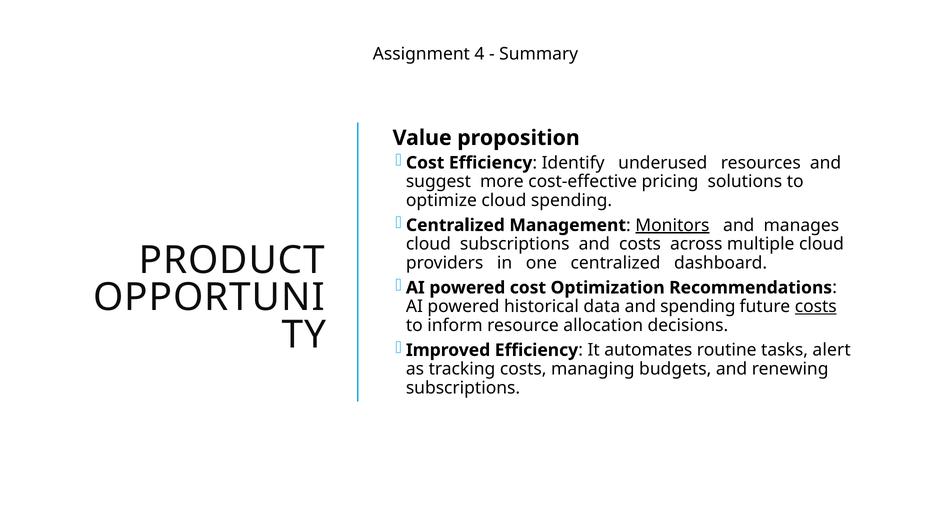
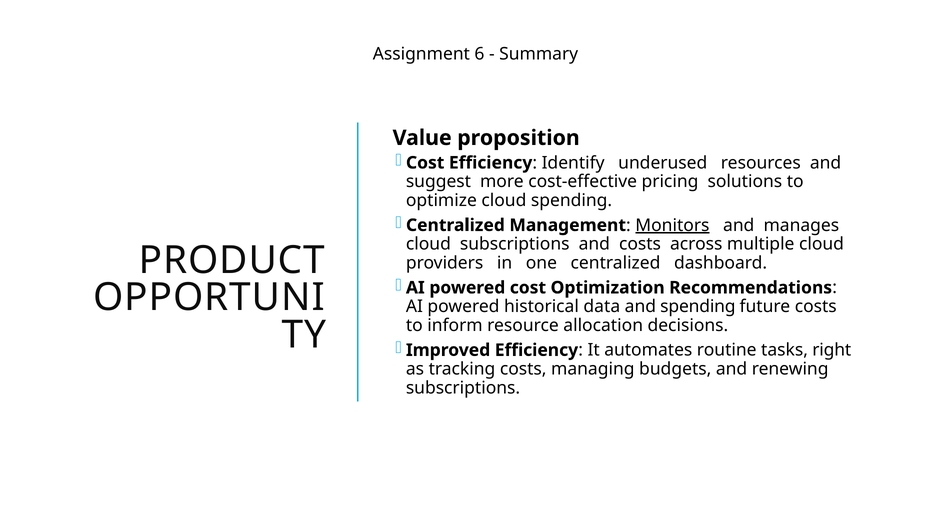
4: 4 -> 6
costs at (816, 307) underline: present -> none
alert: alert -> right
